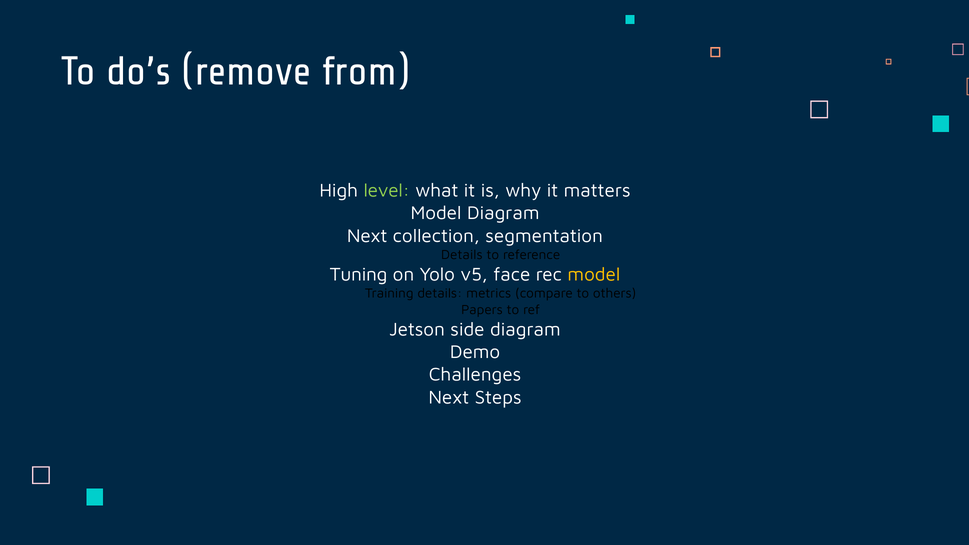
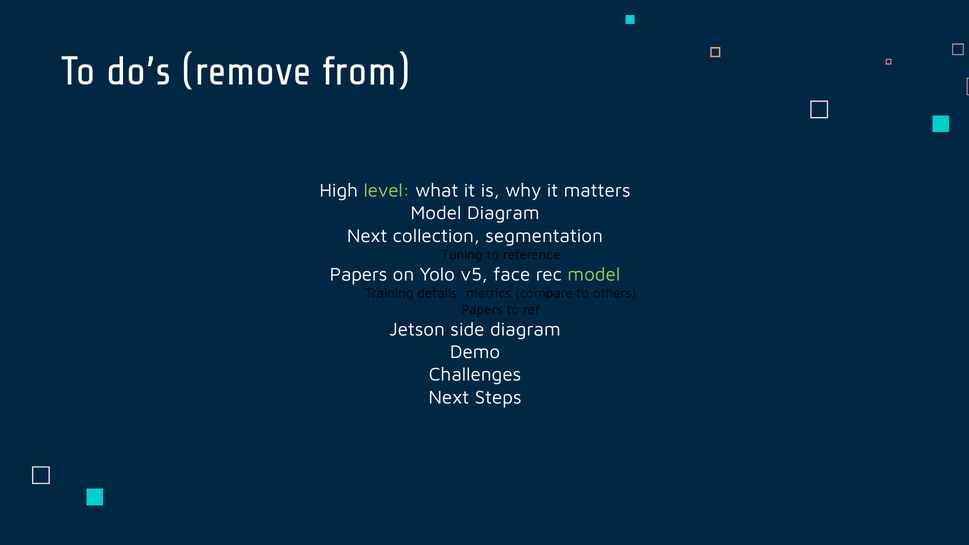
Details at (462, 255): Details -> Tuning
Tuning at (359, 275): Tuning -> Papers
model at (594, 275) colour: yellow -> light green
